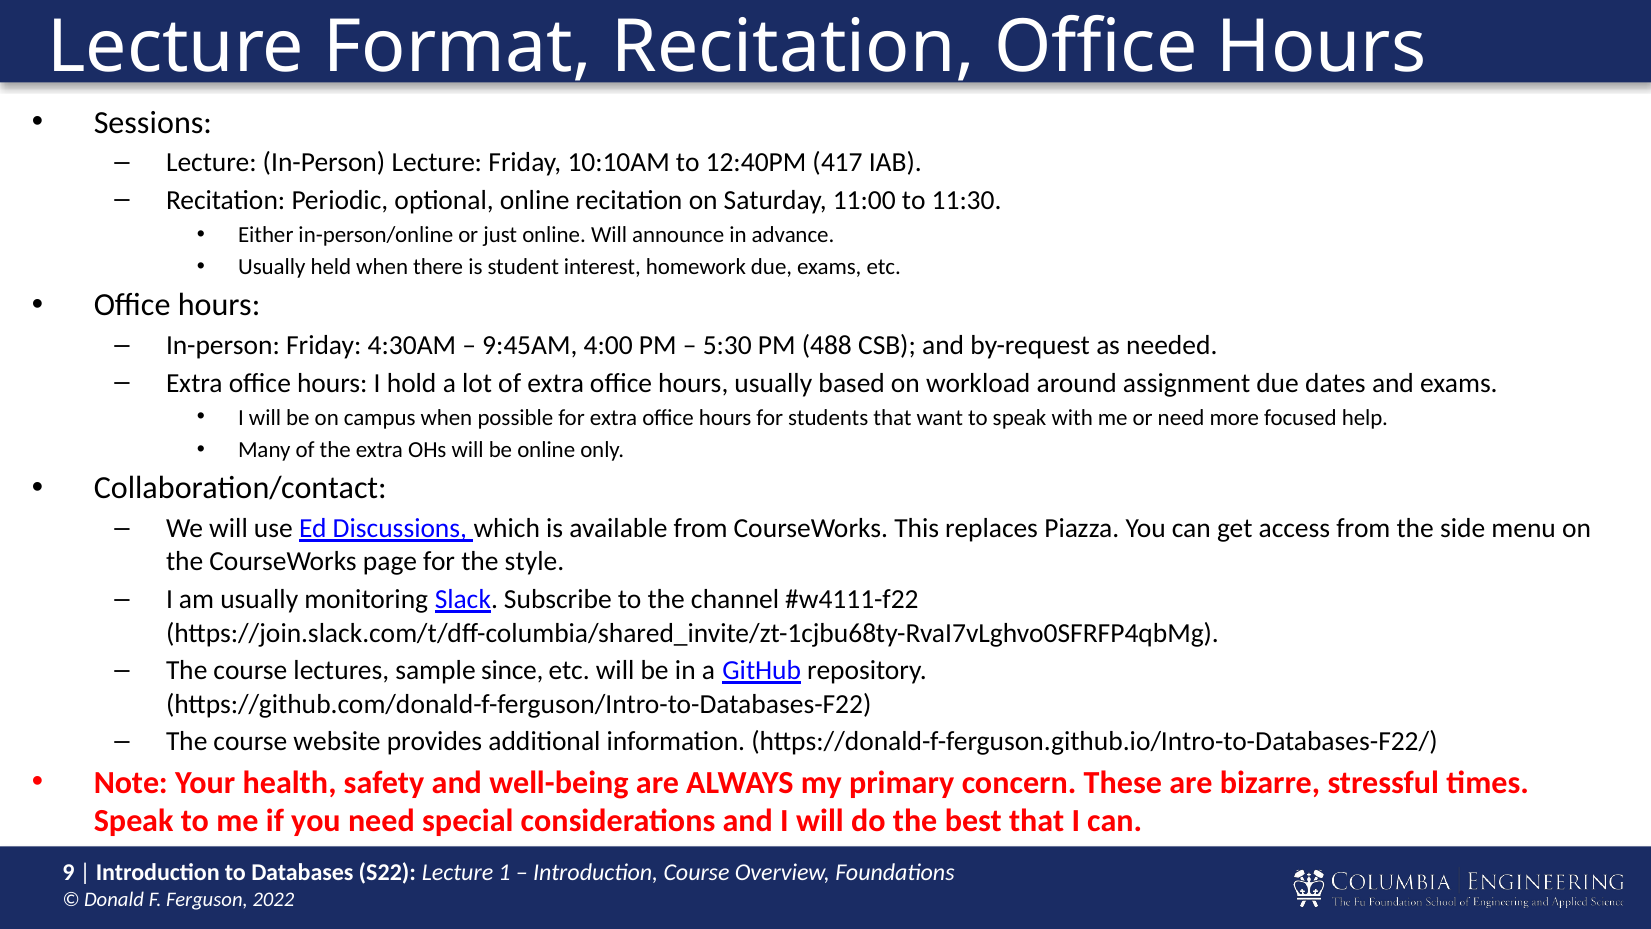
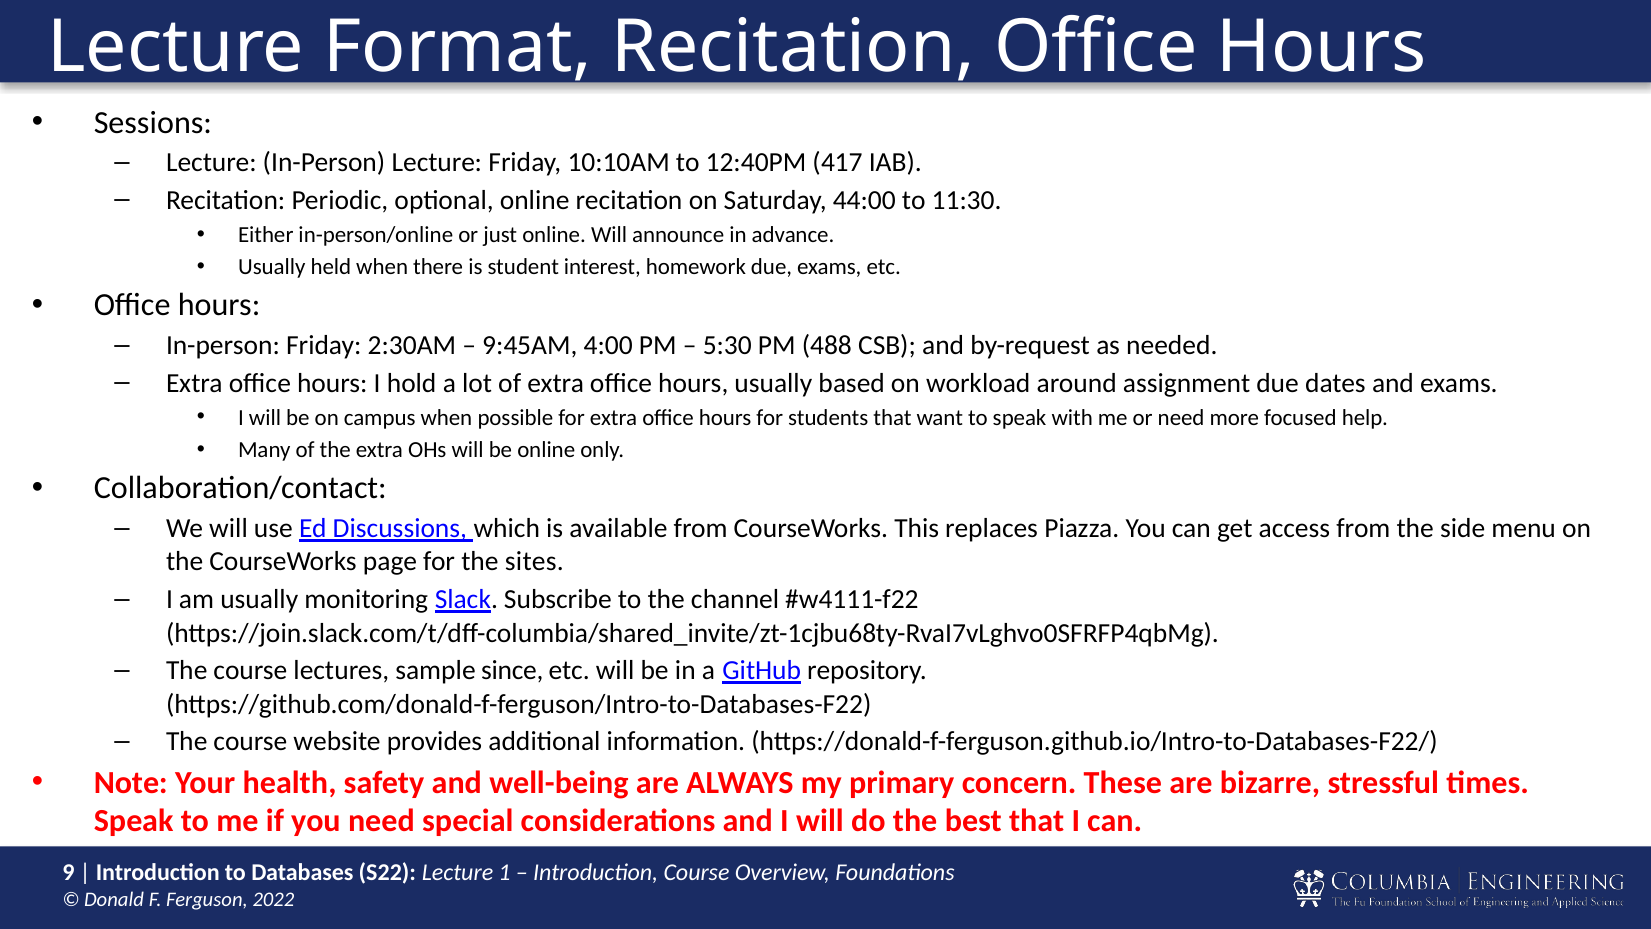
11:00: 11:00 -> 44:00
4:30AM: 4:30AM -> 2:30AM
style: style -> sites
